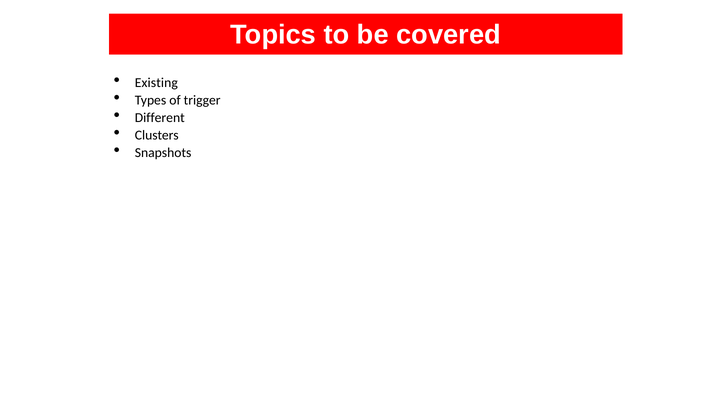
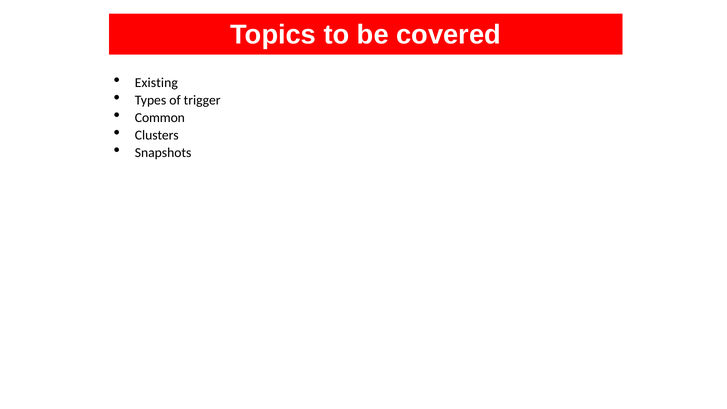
Different: Different -> Common
